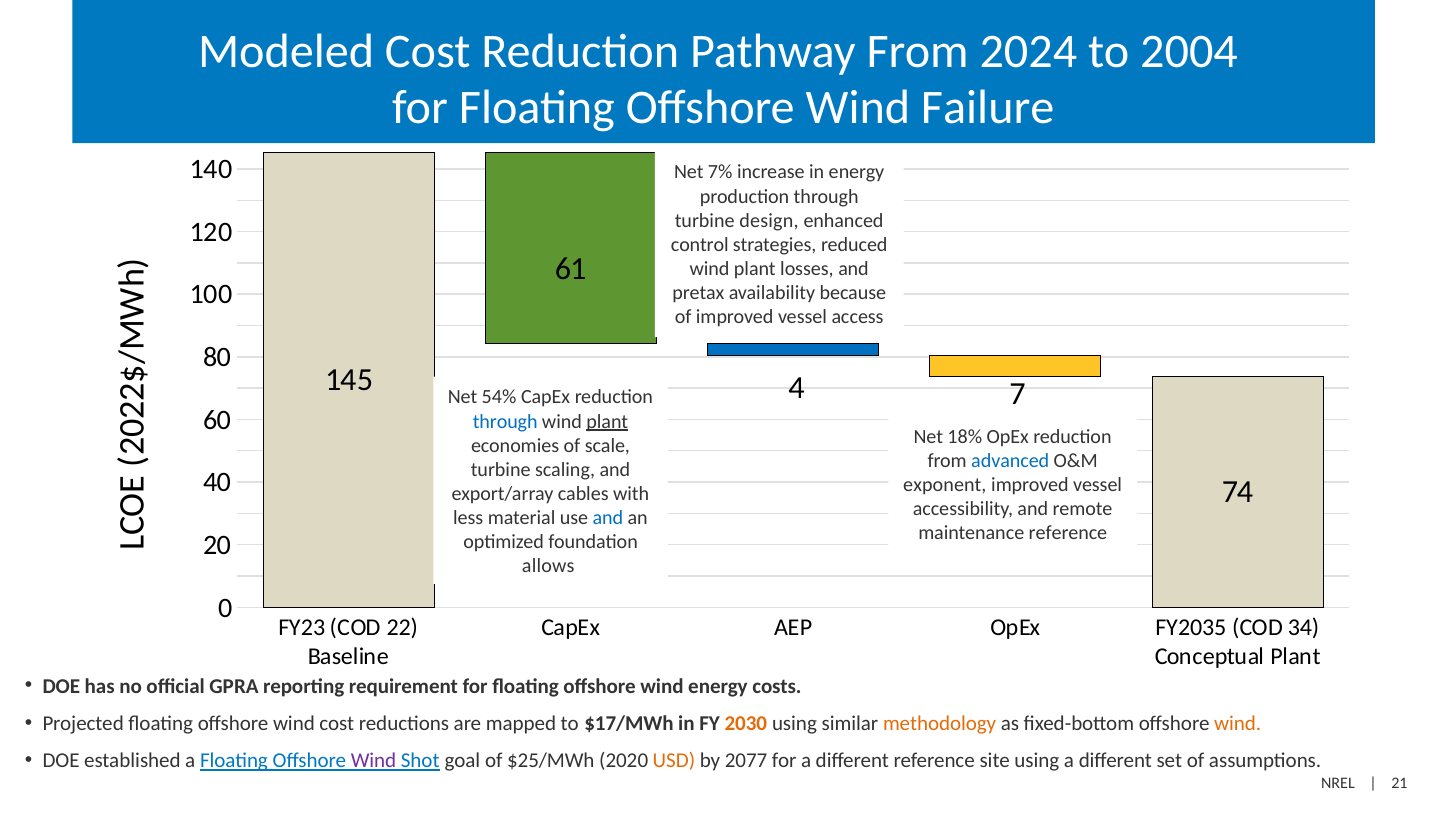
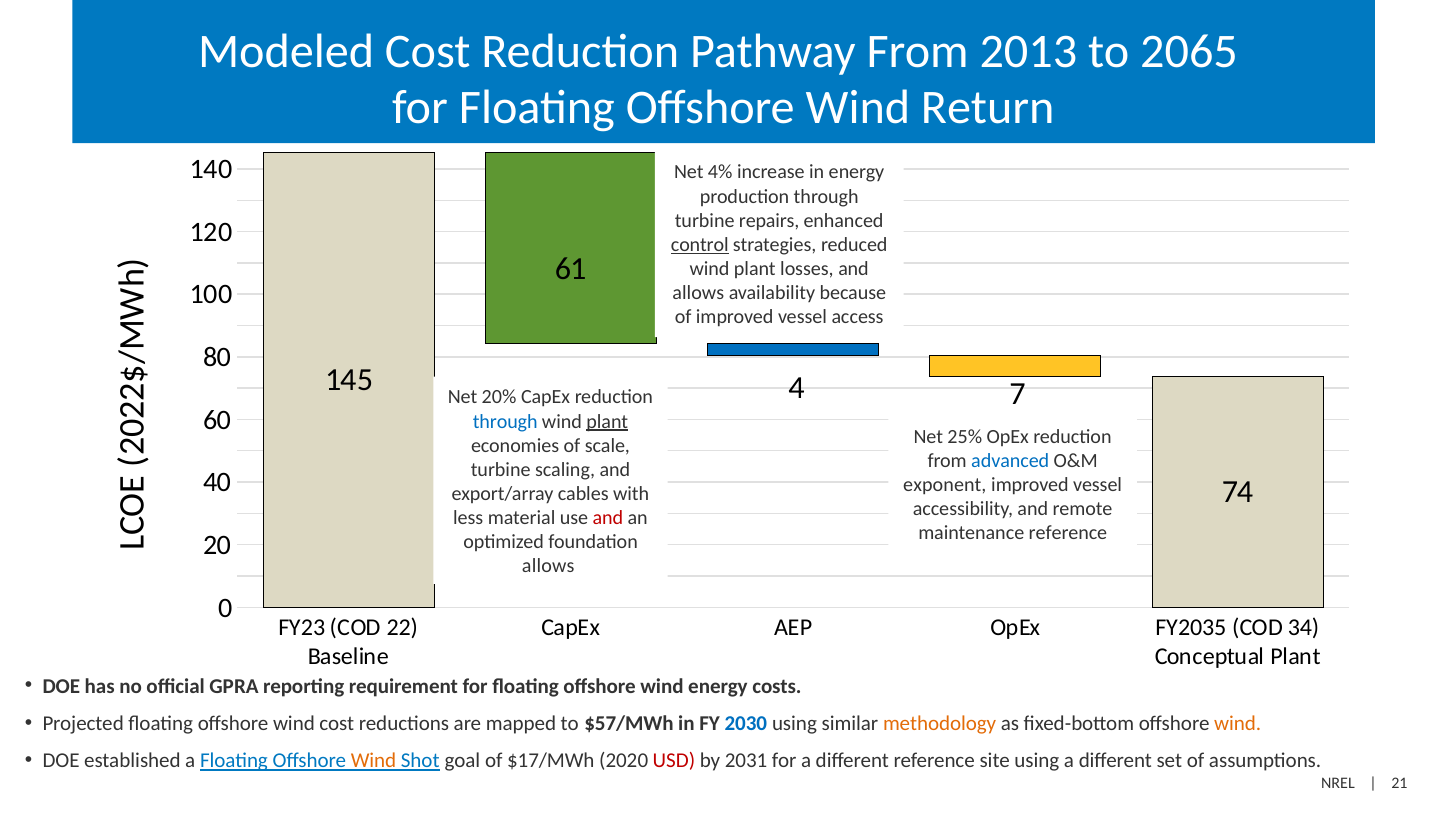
2024: 2024 -> 2013
2004: 2004 -> 2065
Failure: Failure -> Return
7%: 7% -> 4%
design: design -> repairs
control underline: none -> present
pretax at (698, 293): pretax -> allows
54%: 54% -> 20%
18%: 18% -> 25%
and at (608, 518) colour: blue -> red
$17/MWh: $17/MWh -> $57/MWh
2030 colour: orange -> blue
Wind at (374, 761) colour: purple -> orange
$25/MWh: $25/MWh -> $17/MWh
USD colour: orange -> red
2077: 2077 -> 2031
